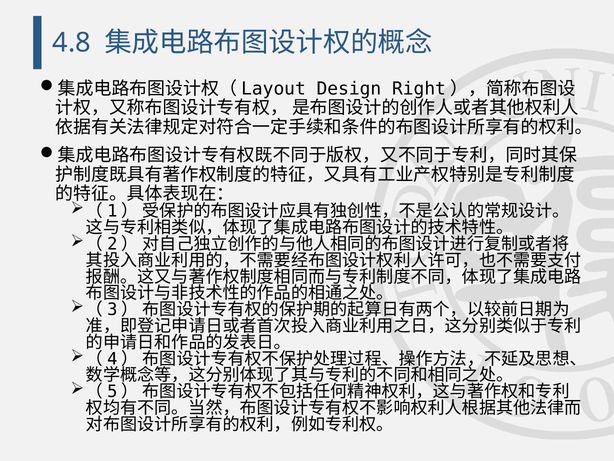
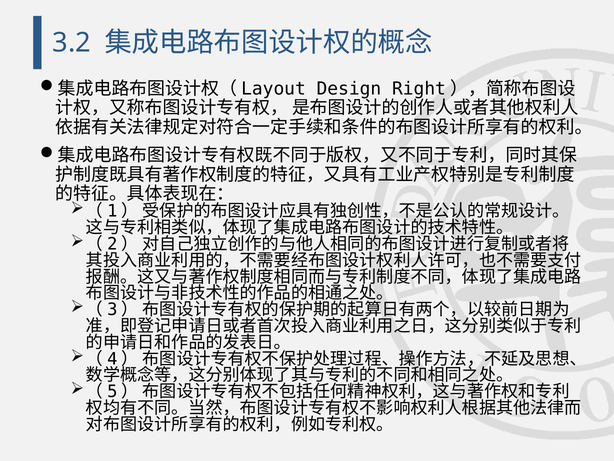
4.8: 4.8 -> 3.2
